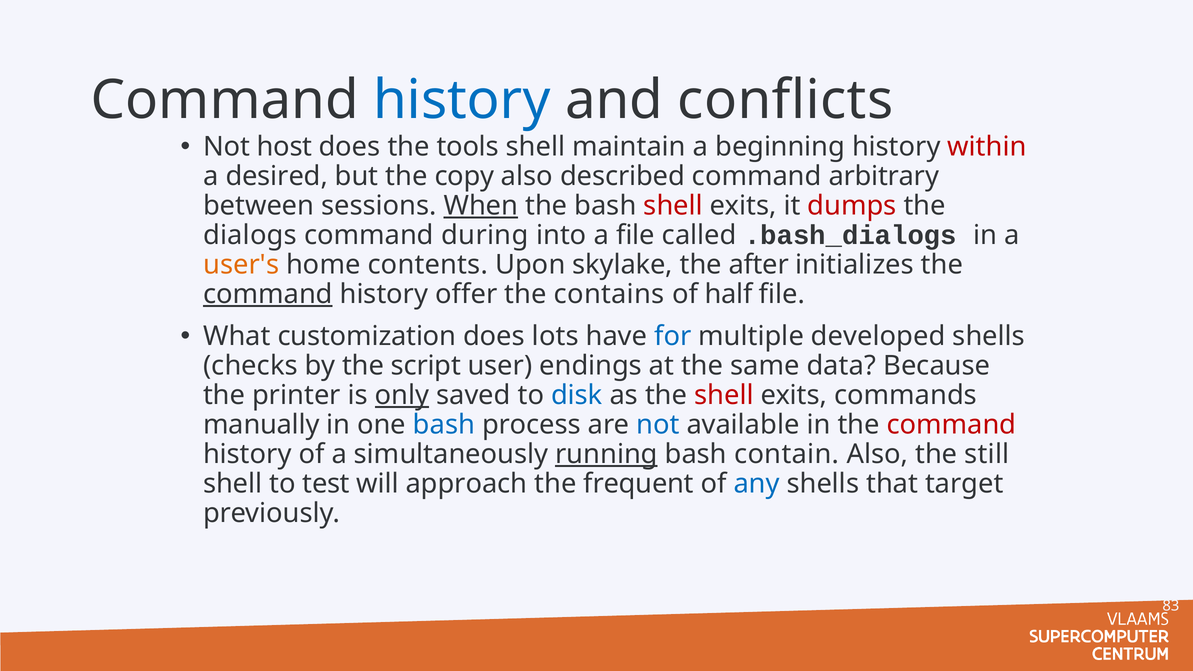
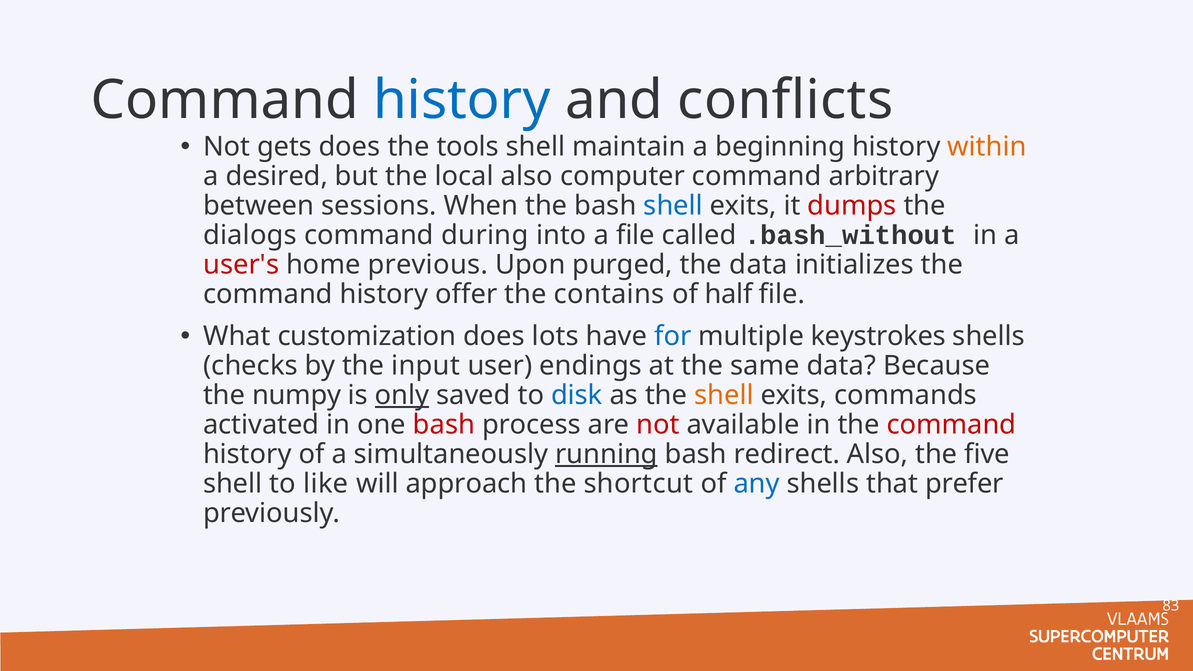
host: host -> gets
within colour: red -> orange
copy: copy -> local
described: described -> computer
When underline: present -> none
shell at (673, 206) colour: red -> blue
.bash_dialogs: .bash_dialogs -> .bash_without
user's colour: orange -> red
contents: contents -> previous
skylake: skylake -> purged
the after: after -> data
command at (268, 294) underline: present -> none
developed: developed -> keystrokes
script: script -> input
printer: printer -> numpy
shell at (724, 395) colour: red -> orange
manually: manually -> activated
bash at (444, 425) colour: blue -> red
not at (658, 425) colour: blue -> red
contain: contain -> redirect
still: still -> five
test: test -> like
frequent: frequent -> shortcut
target: target -> prefer
